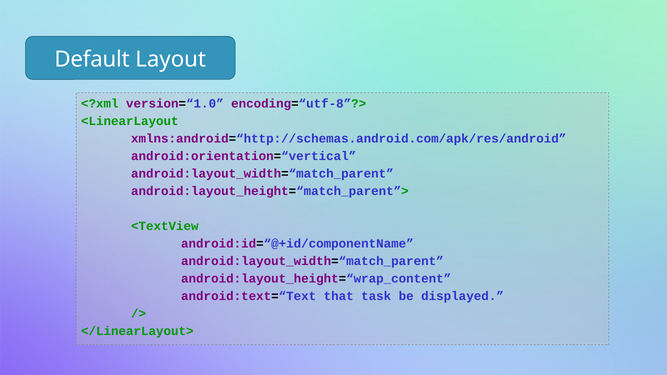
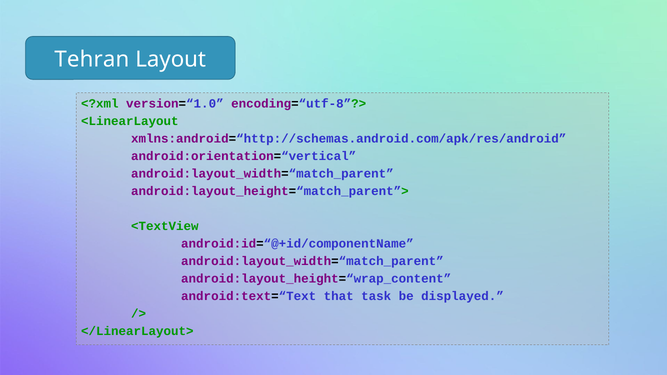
Default: Default -> Tehran
